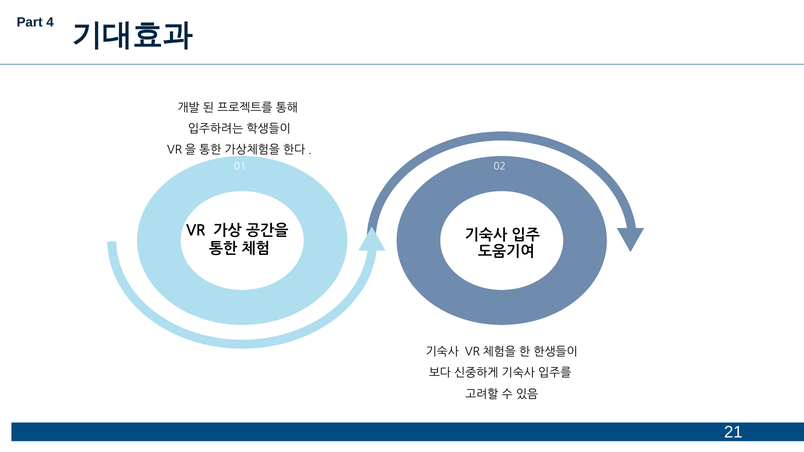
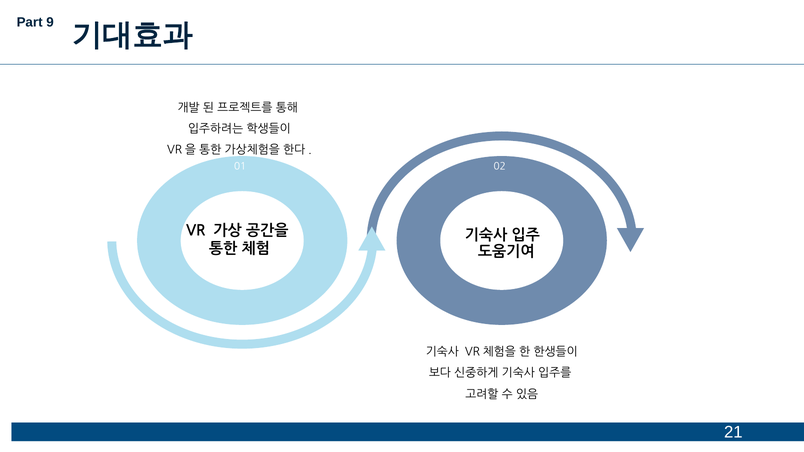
4: 4 -> 9
